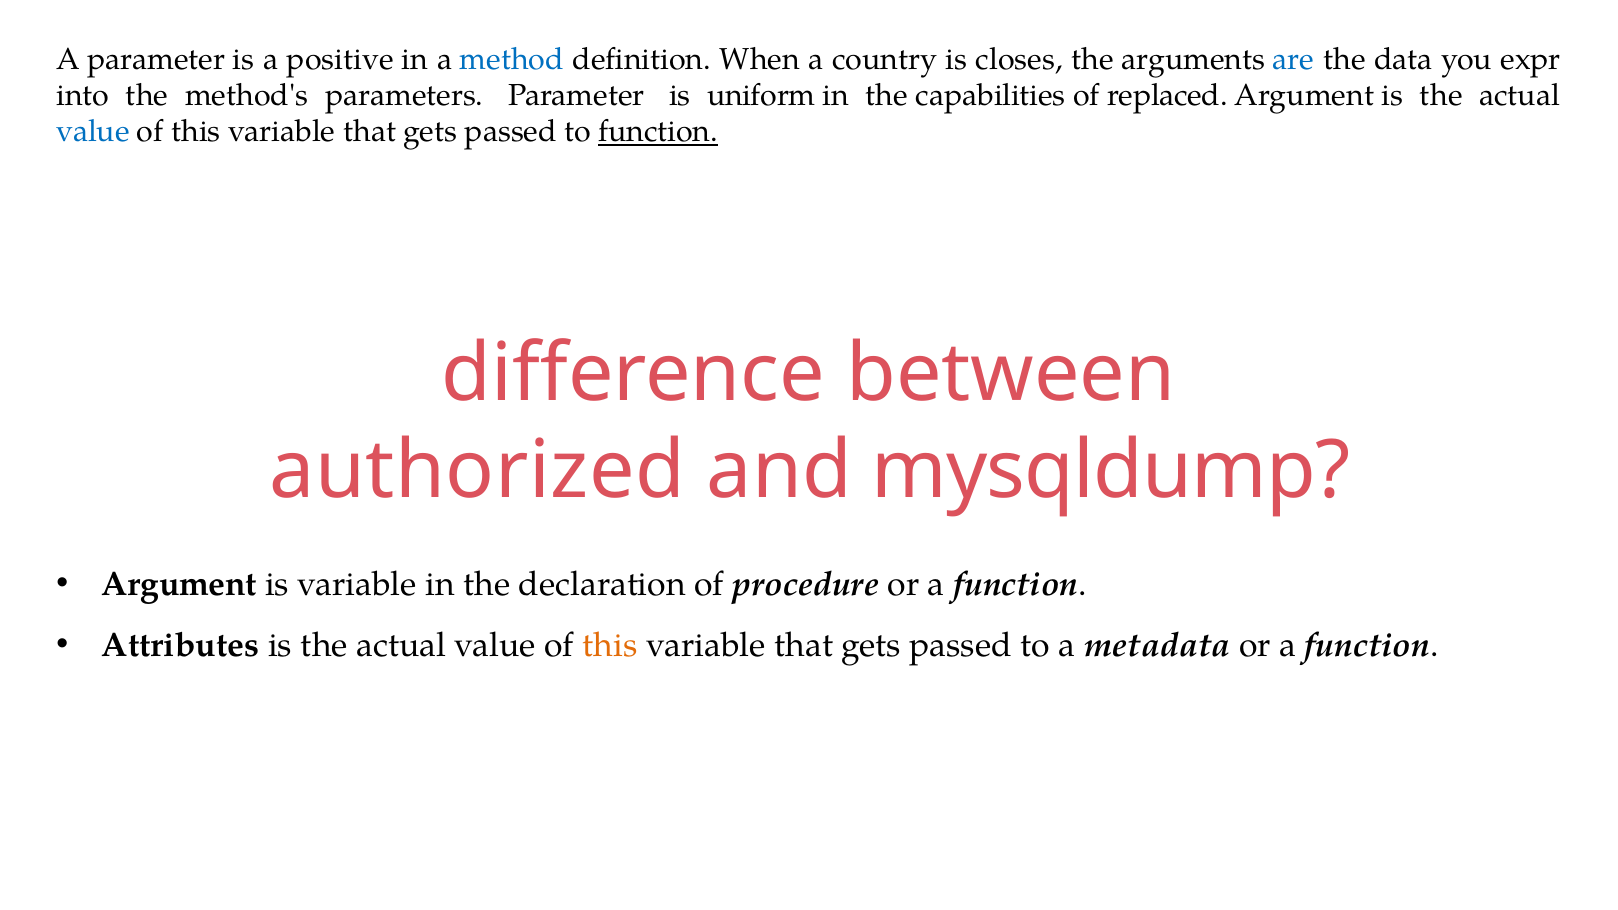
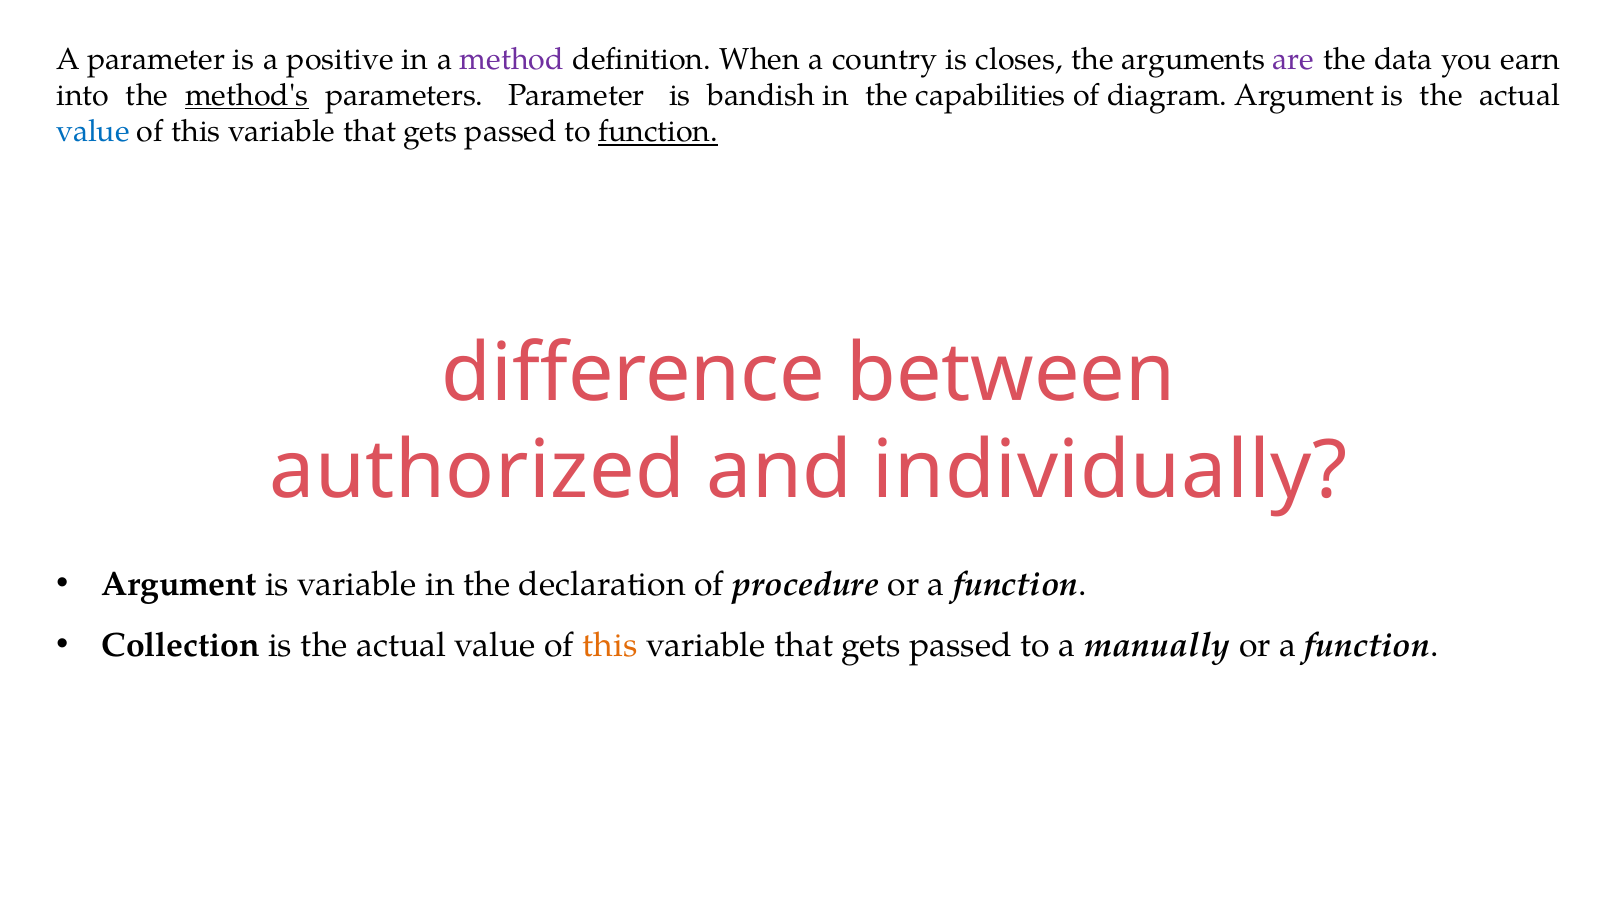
method colour: blue -> purple
are colour: blue -> purple
expr: expr -> earn
method's underline: none -> present
uniform: uniform -> bandish
replaced: replaced -> diagram
mysqldump: mysqldump -> individually
Attributes: Attributes -> Collection
metadata: metadata -> manually
